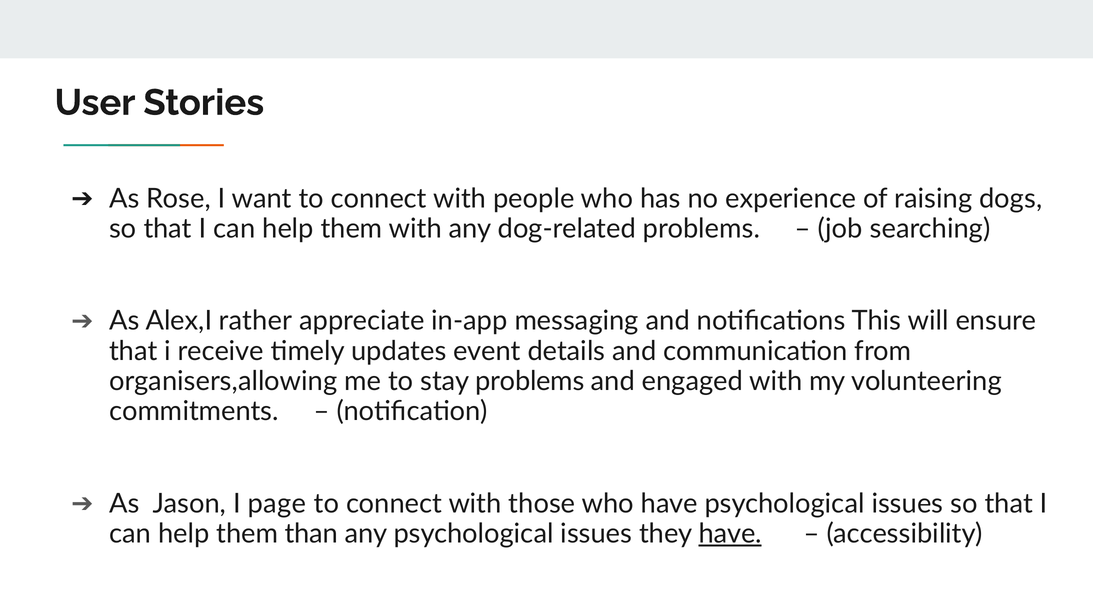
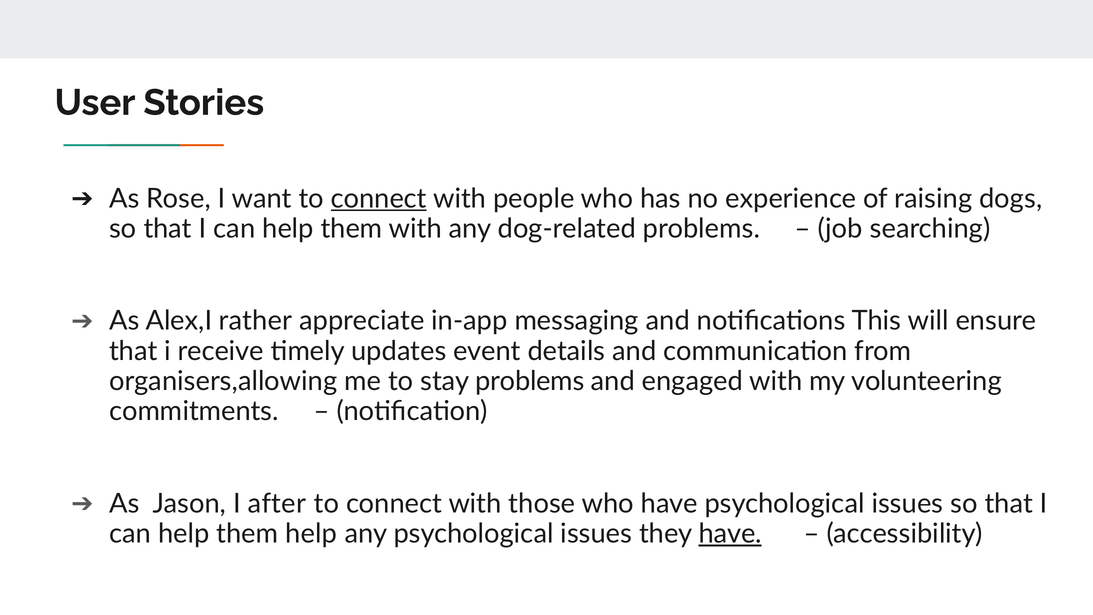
connect at (379, 199) underline: none -> present
page: page -> after
them than: than -> help
